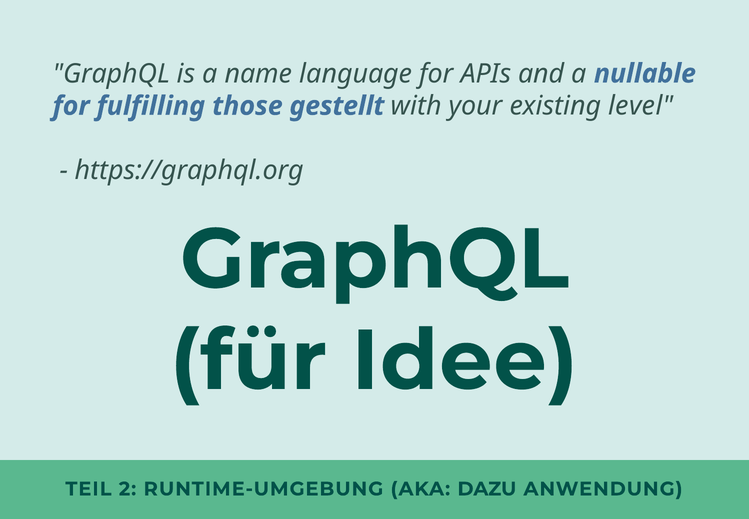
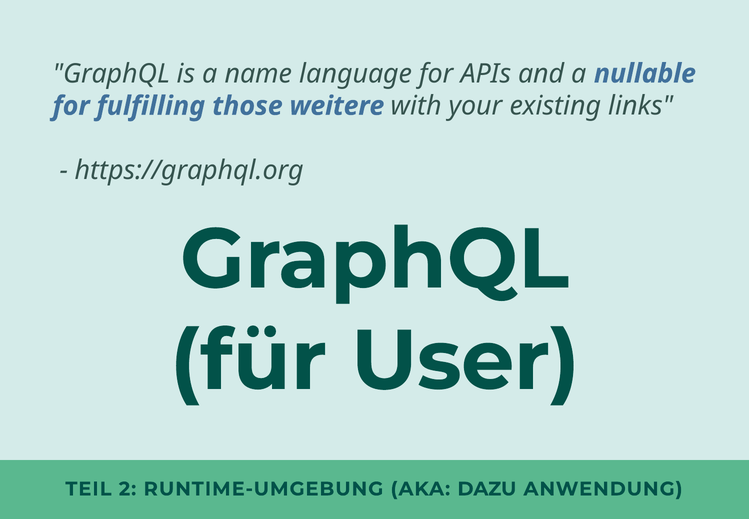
gestellt: gestellt -> weitere
level: level -> links
Idee: Idee -> User
